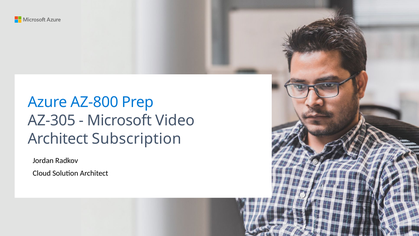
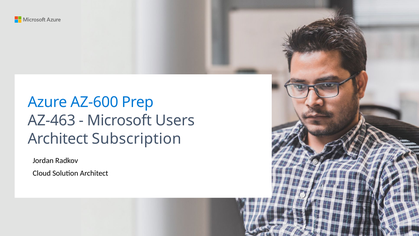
AZ-800: AZ-800 -> AZ-600
AZ-305: AZ-305 -> AZ-463
Video: Video -> Users
